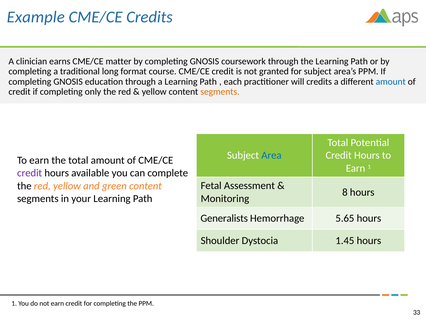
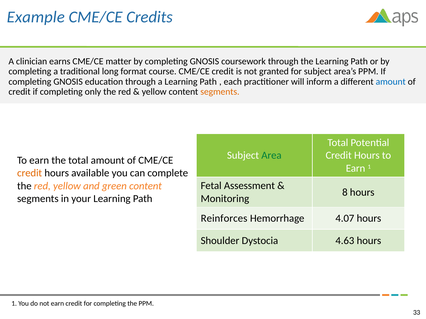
will credits: credits -> inform
Area colour: blue -> green
credit at (30, 173) colour: purple -> orange
Generalists: Generalists -> Reinforces
5.65: 5.65 -> 4.07
1.45: 1.45 -> 4.63
